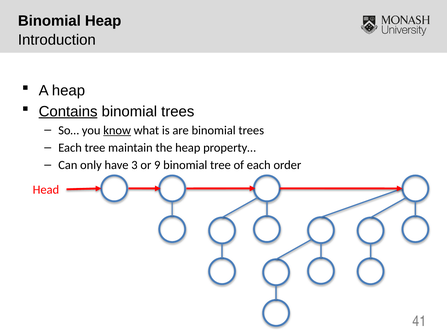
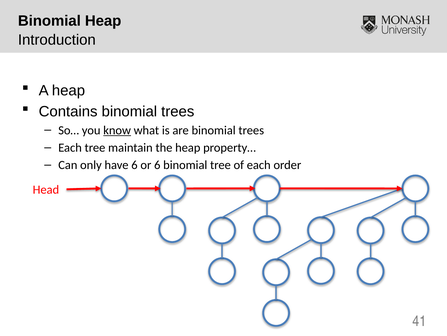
Contains underline: present -> none
have 3: 3 -> 6
or 9: 9 -> 6
